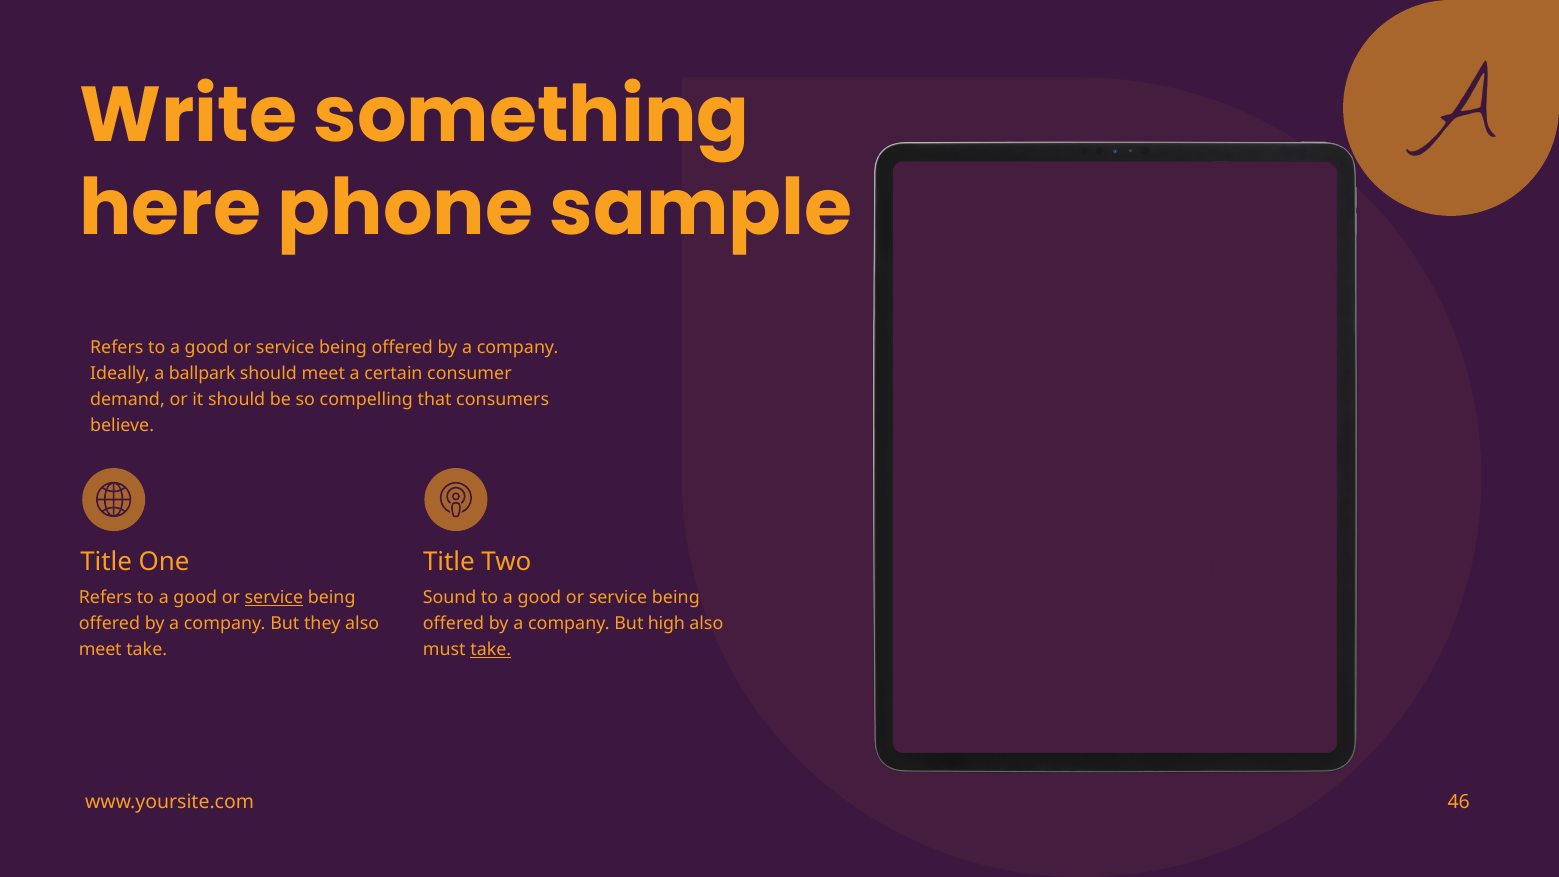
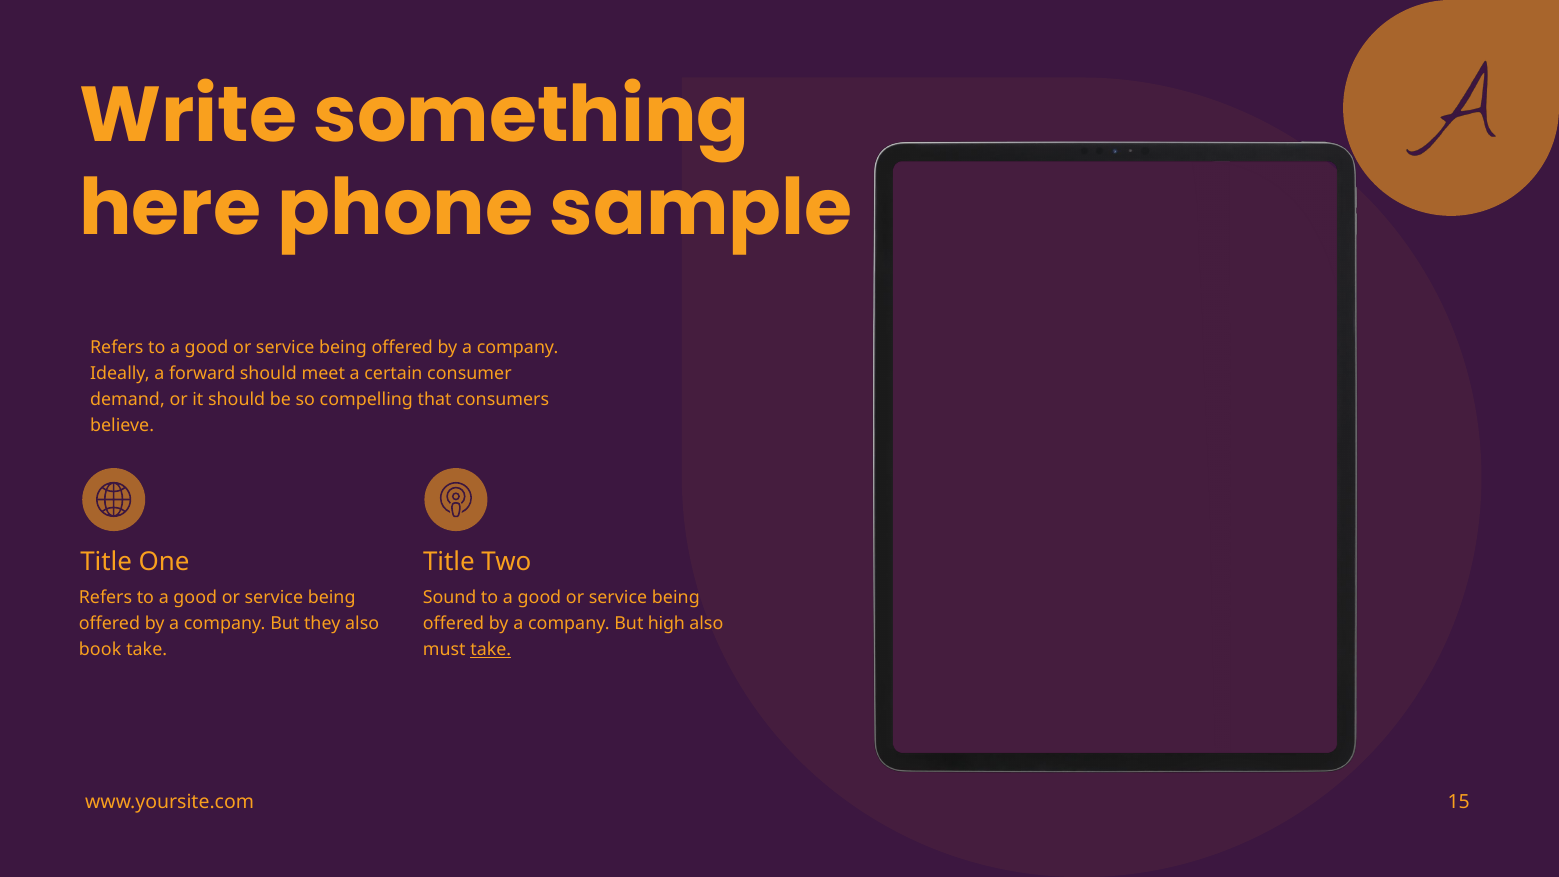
ballpark: ballpark -> forward
service at (274, 598) underline: present -> none
meet at (100, 650): meet -> book
46: 46 -> 15
